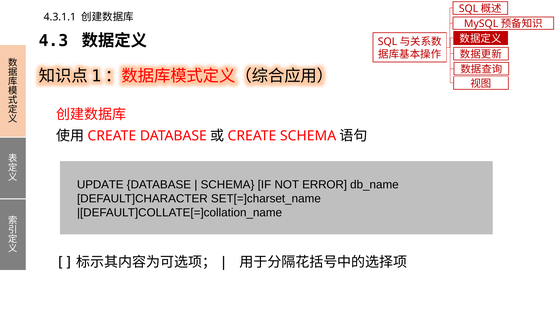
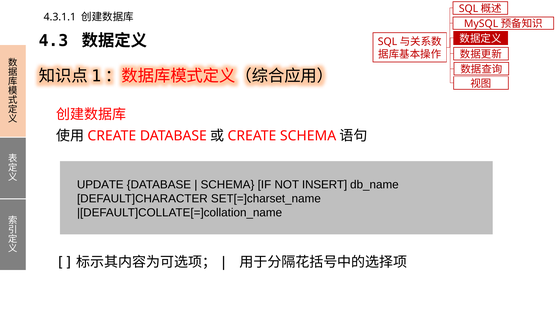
ERROR: ERROR -> INSERT
